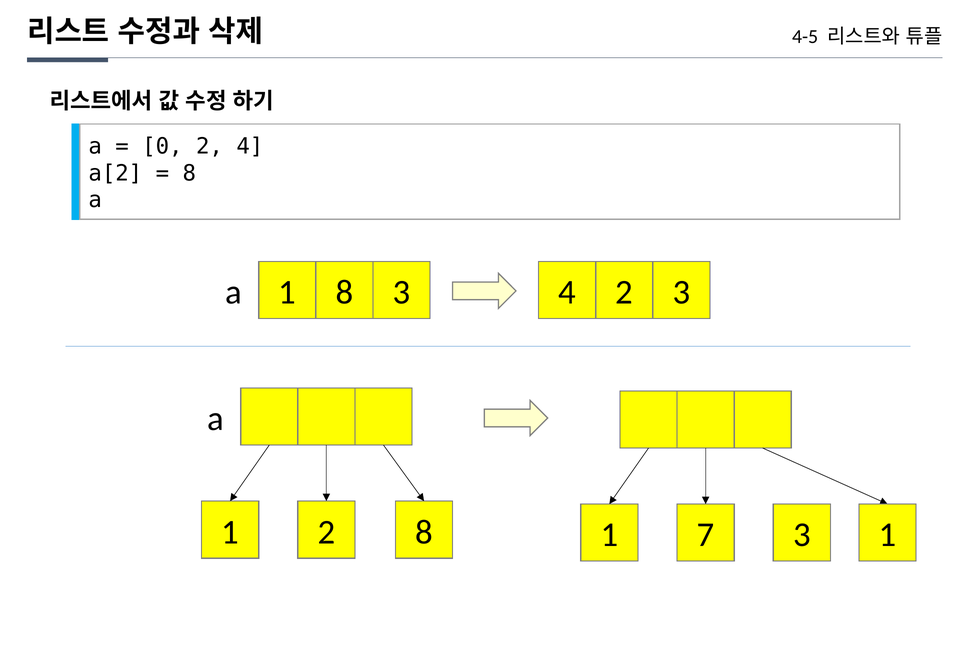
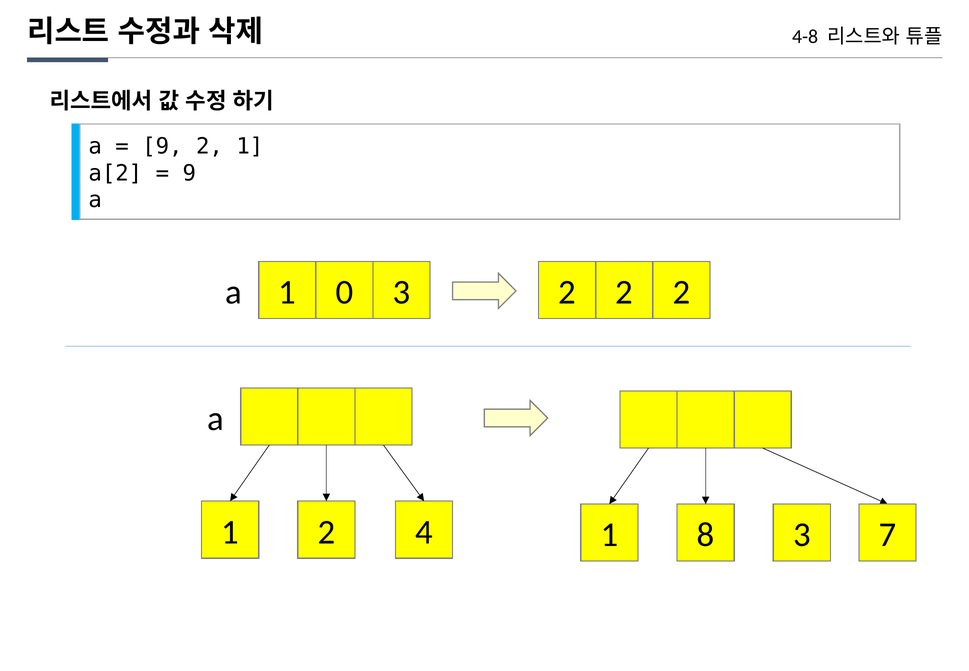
4-5: 4-5 -> 4-8
0 at (162, 146): 0 -> 9
2 4: 4 -> 1
8 at (189, 173): 8 -> 9
a 4: 4 -> 2
3 at (681, 292): 3 -> 2
1 8: 8 -> 0
2 8: 8 -> 4
7: 7 -> 8
3 1: 1 -> 7
